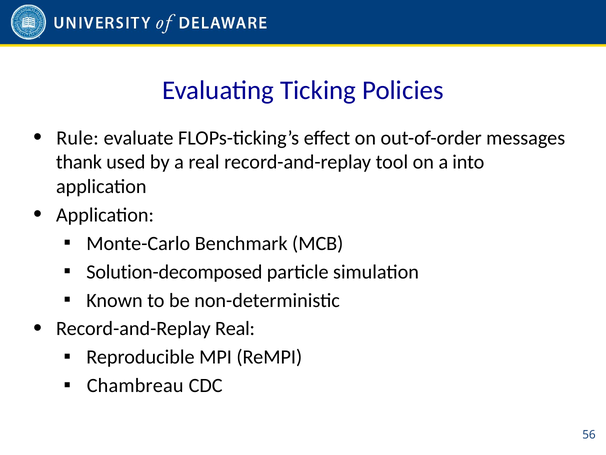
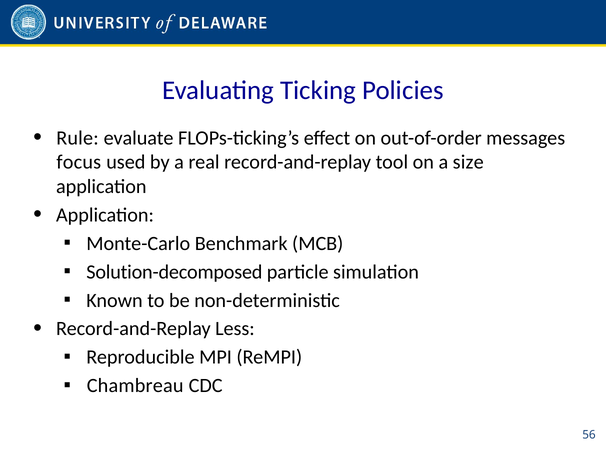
thank: thank -> focus
into: into -> size
Record-and-Replay Real: Real -> Less
